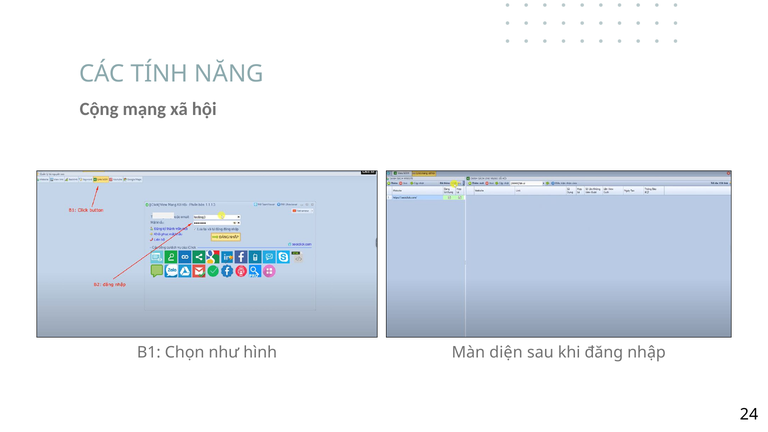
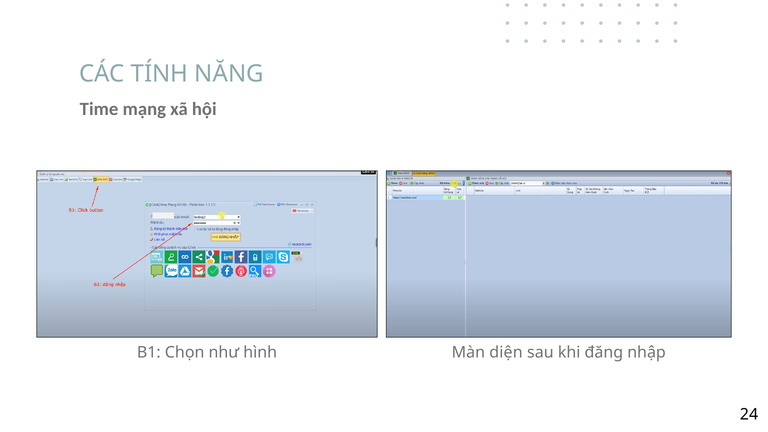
Cộng: Cộng -> Time
